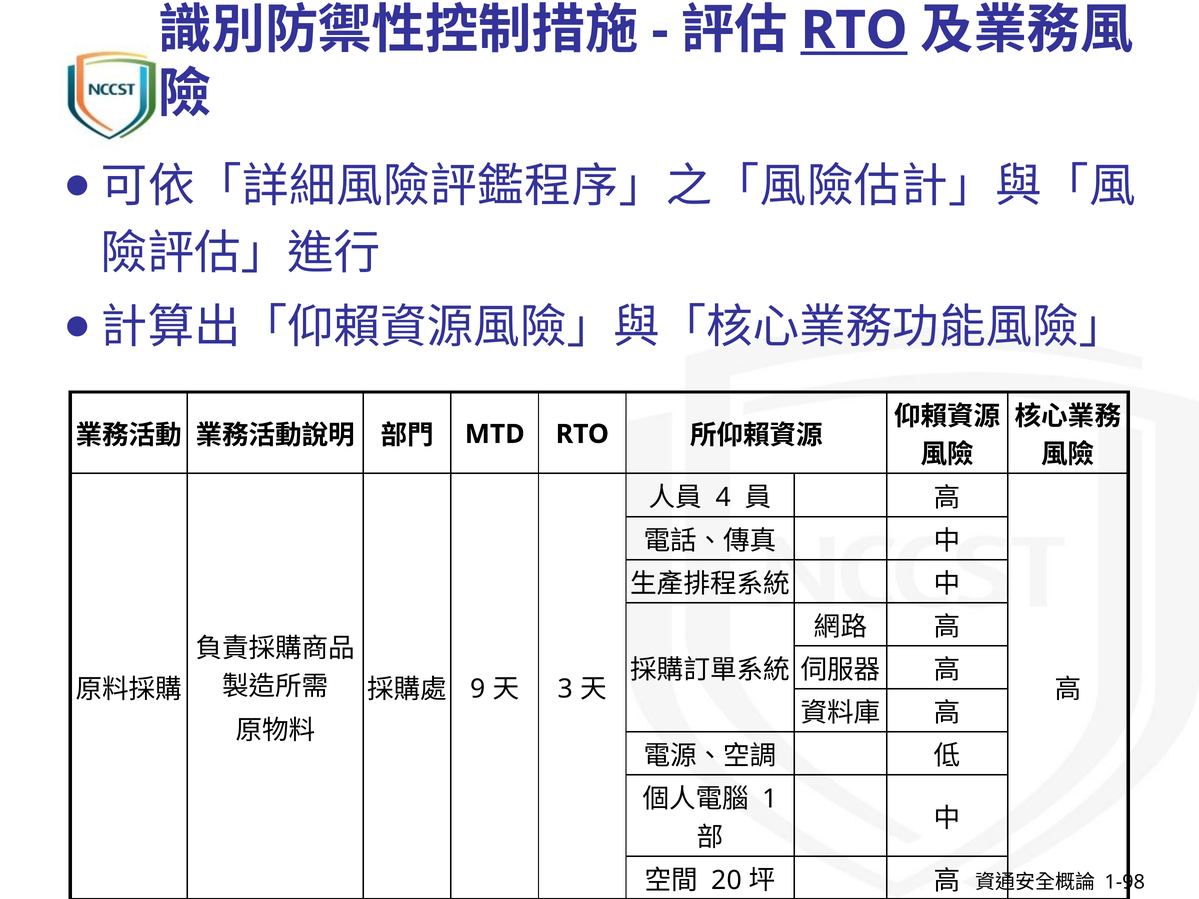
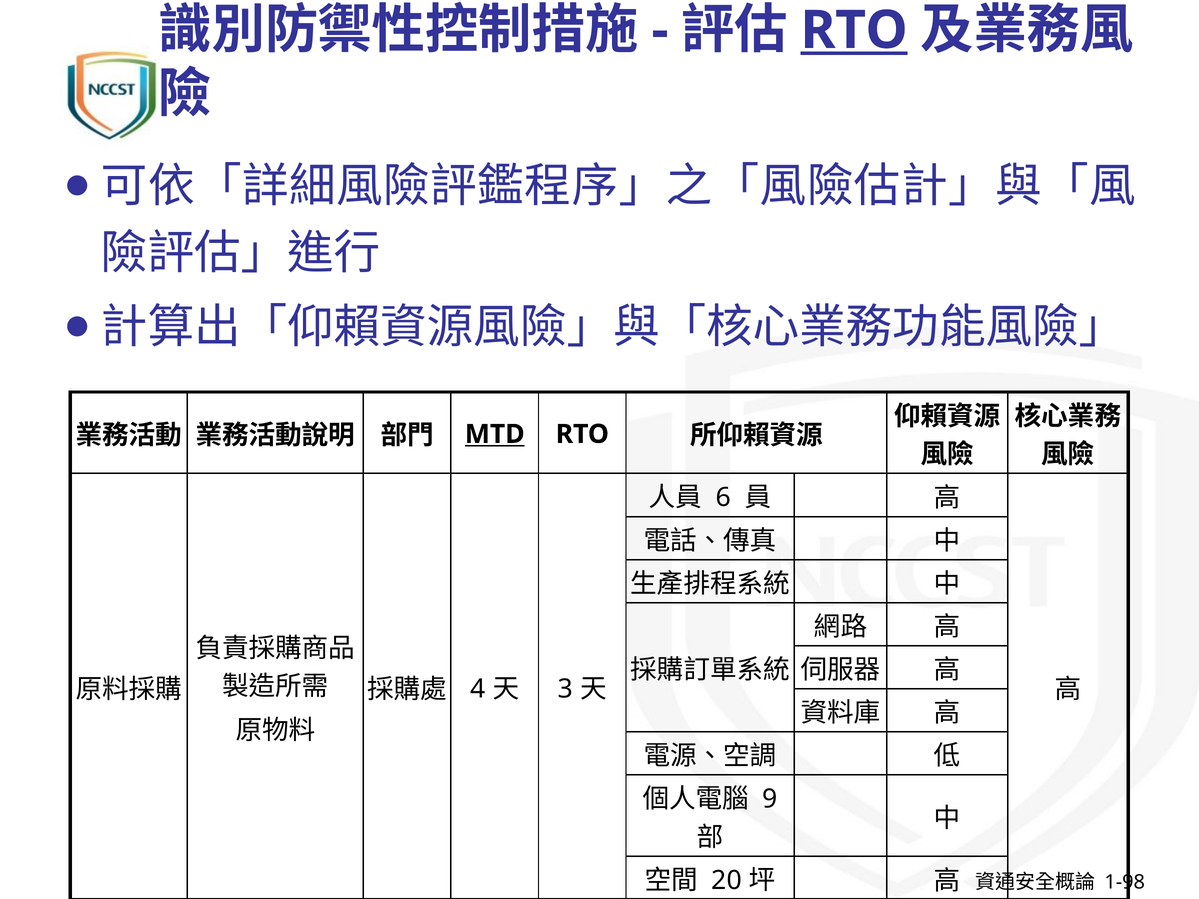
MTD underline: none -> present
4: 4 -> 6
9: 9 -> 4
1: 1 -> 9
